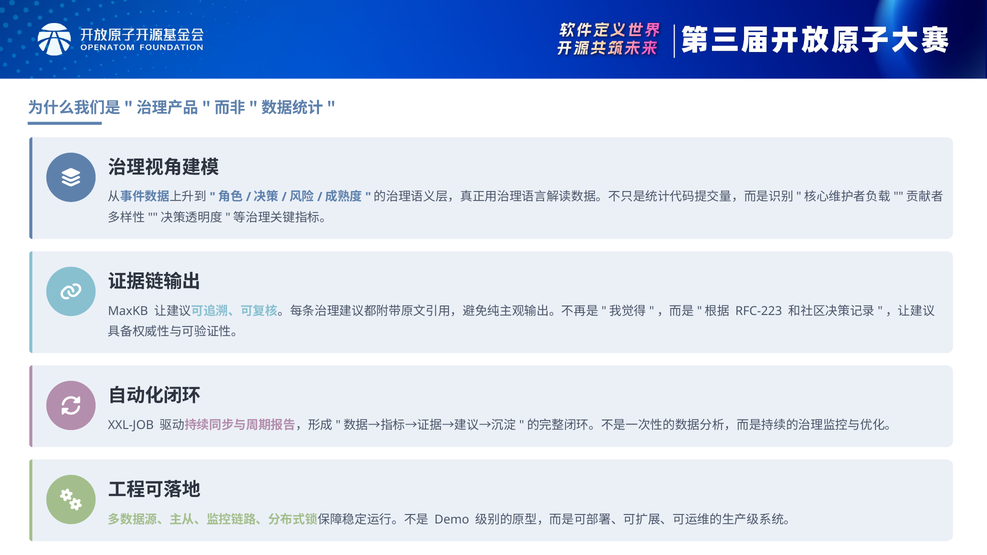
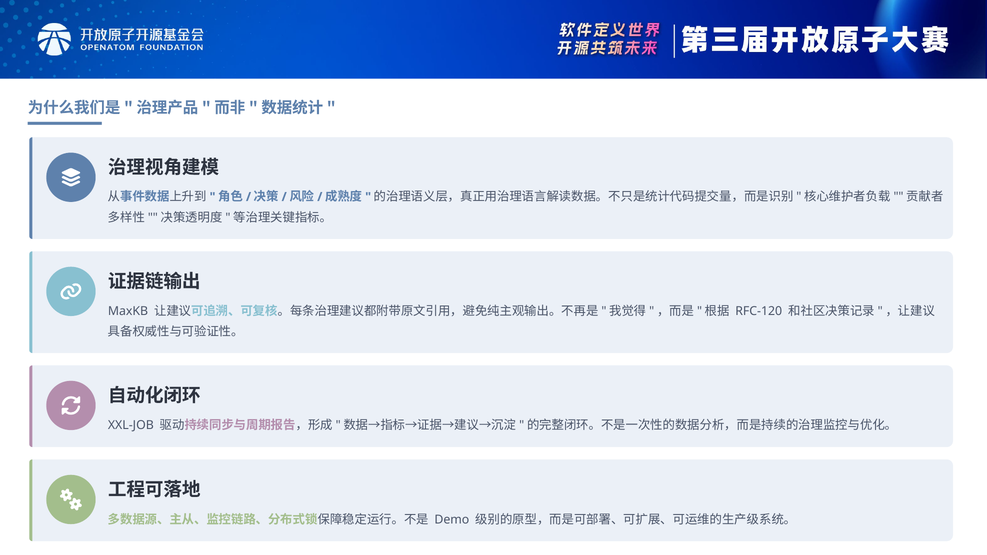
RFC-223: RFC-223 -> RFC-120
